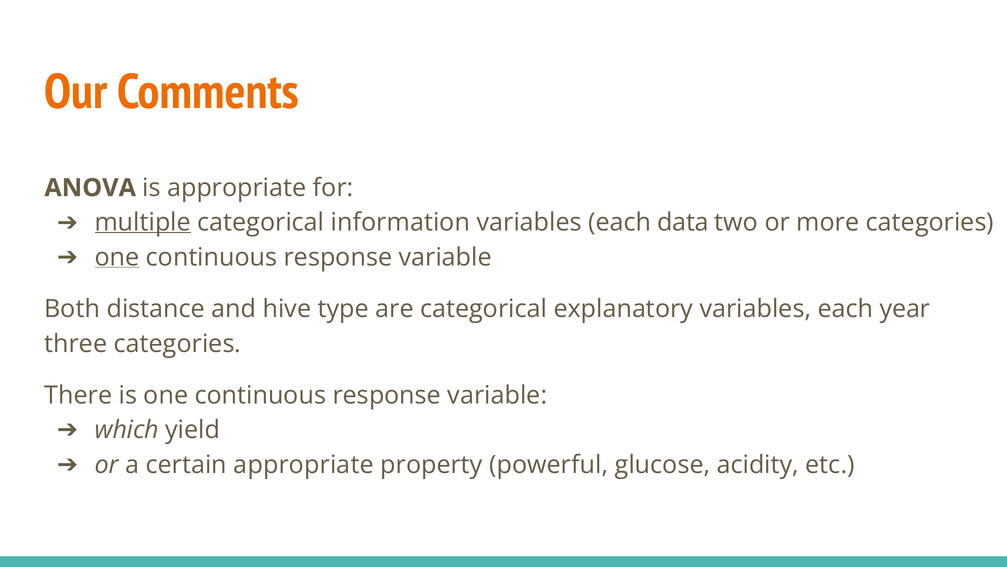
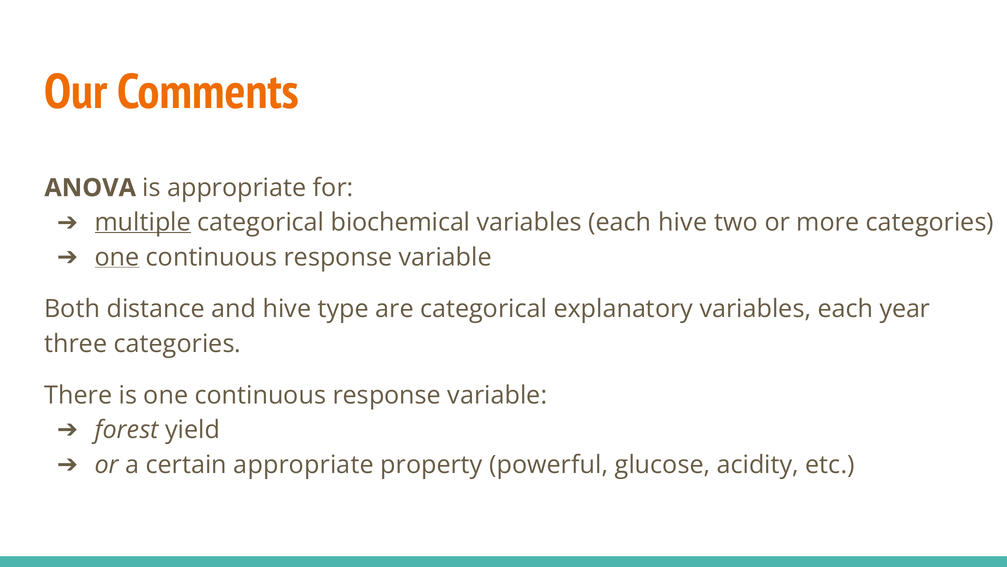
information: information -> biochemical
each data: data -> hive
which: which -> forest
